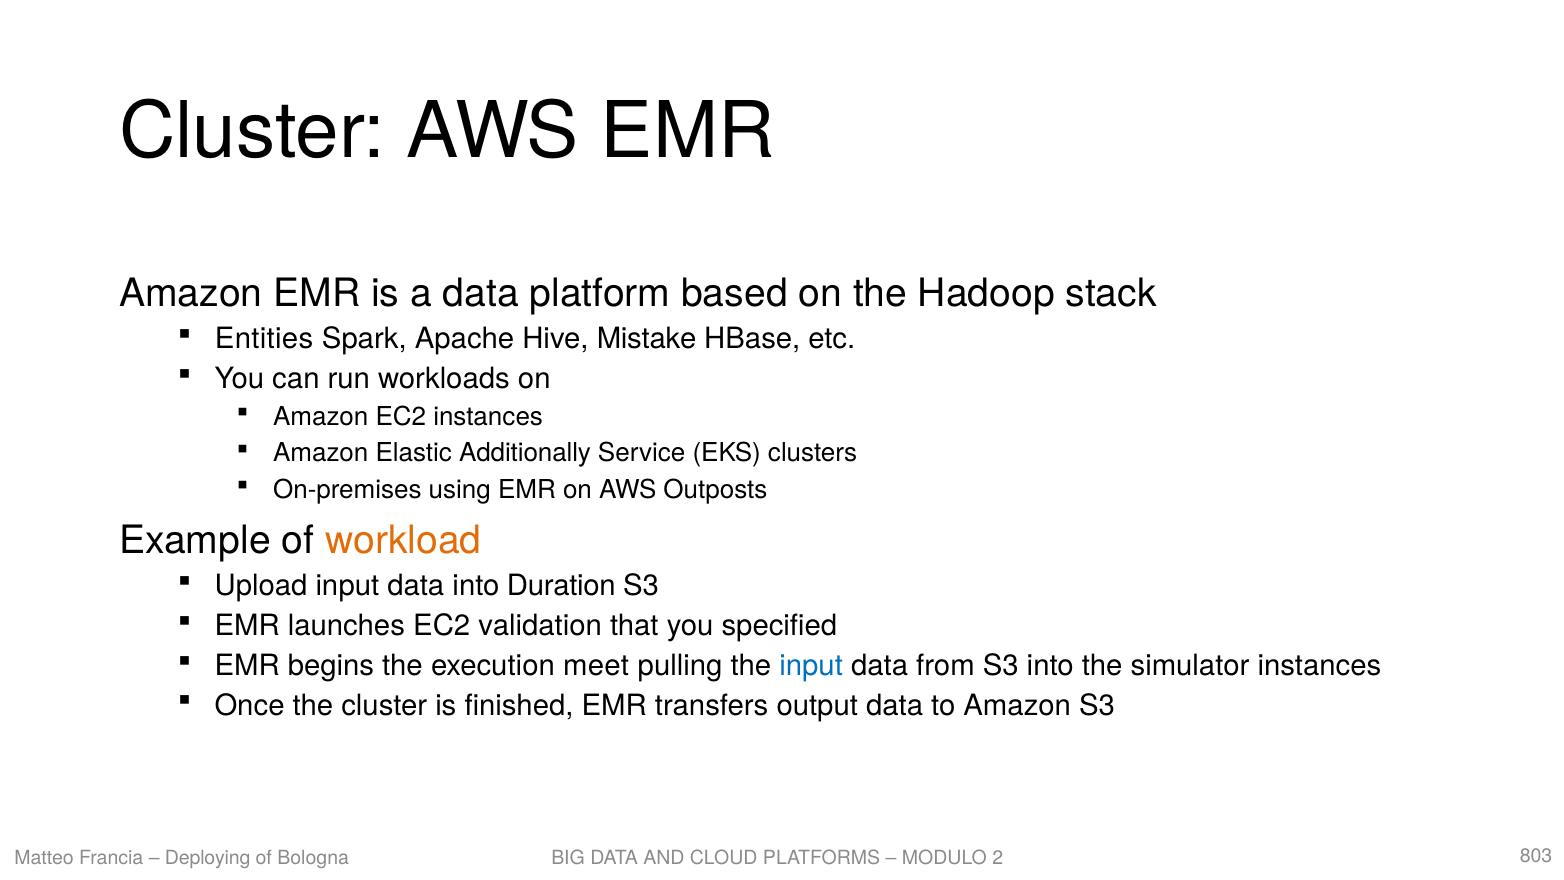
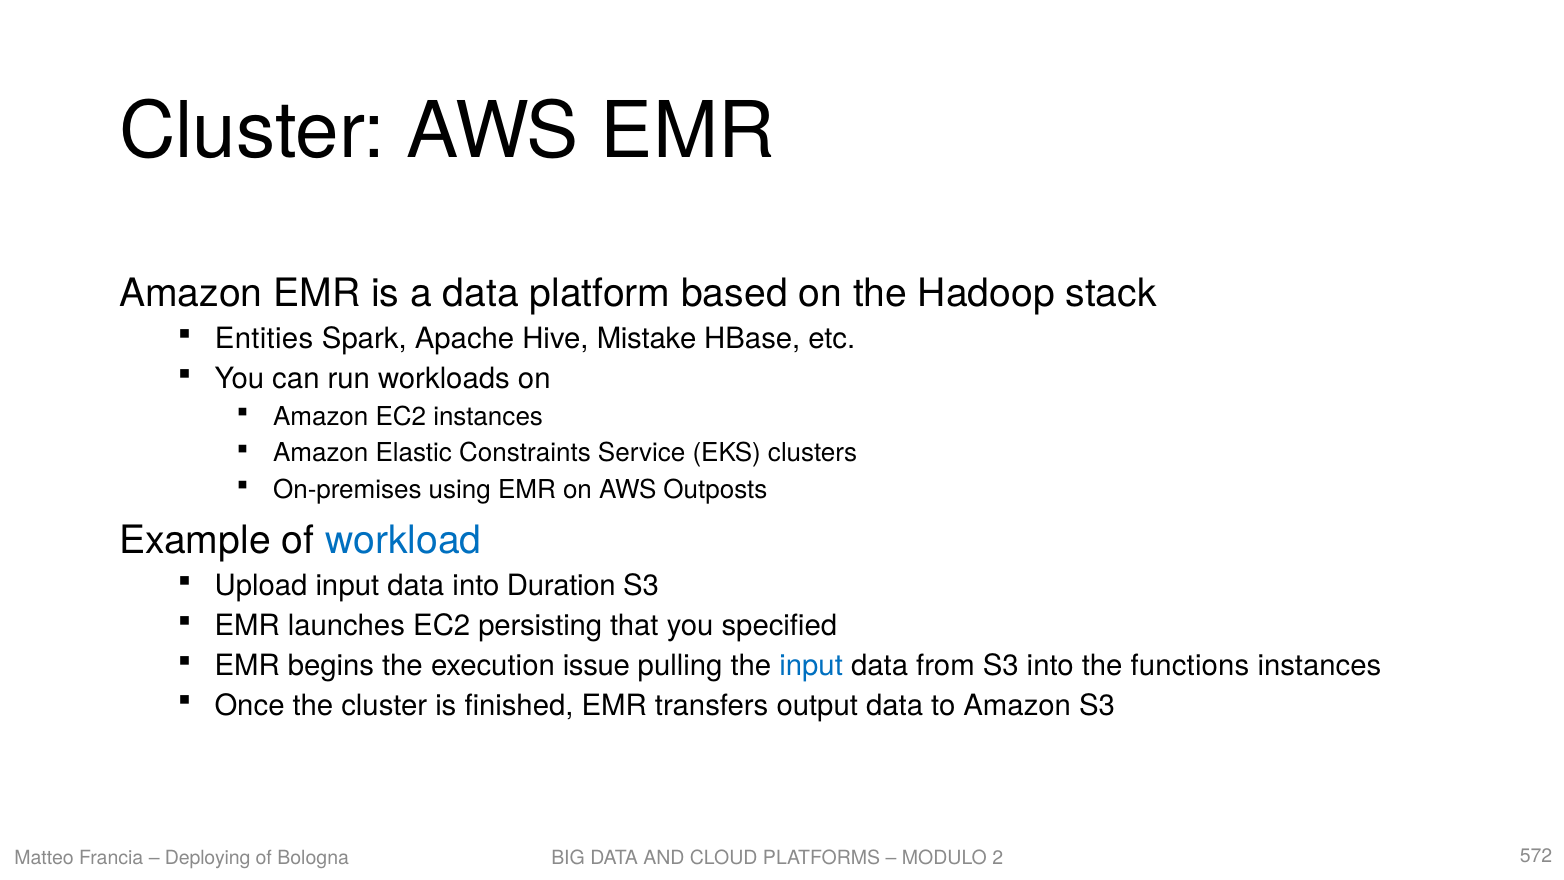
Additionally: Additionally -> Constraints
workload colour: orange -> blue
validation: validation -> persisting
meet: meet -> issue
simulator: simulator -> functions
803: 803 -> 572
